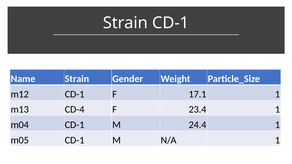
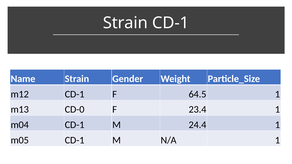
17.1: 17.1 -> 64.5
CD-4: CD-4 -> CD-0
